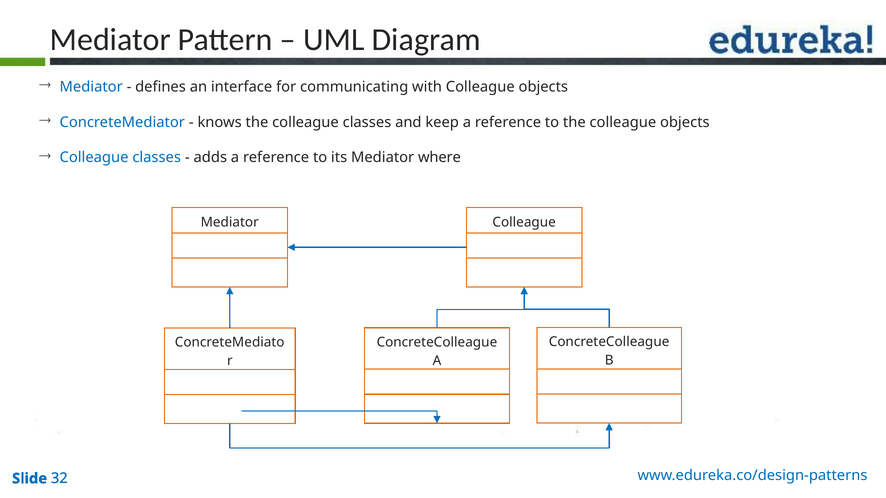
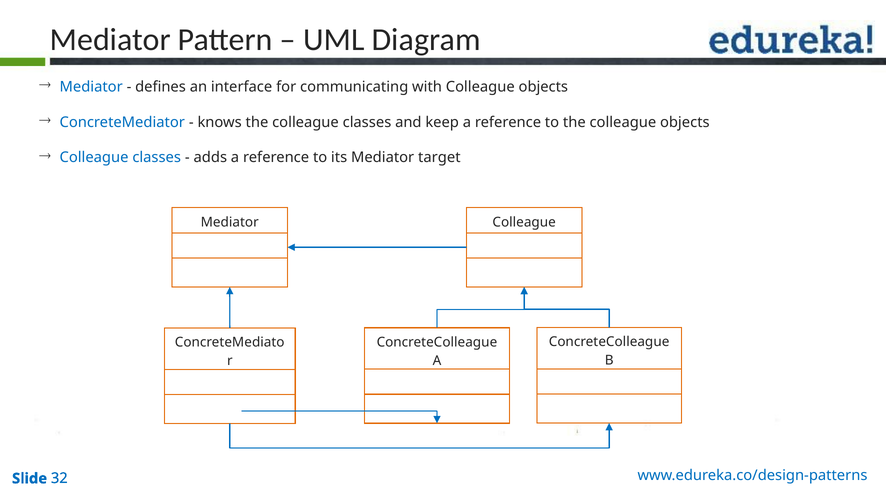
where: where -> target
